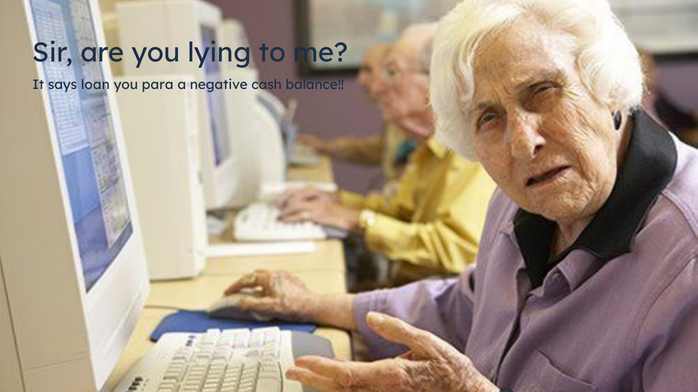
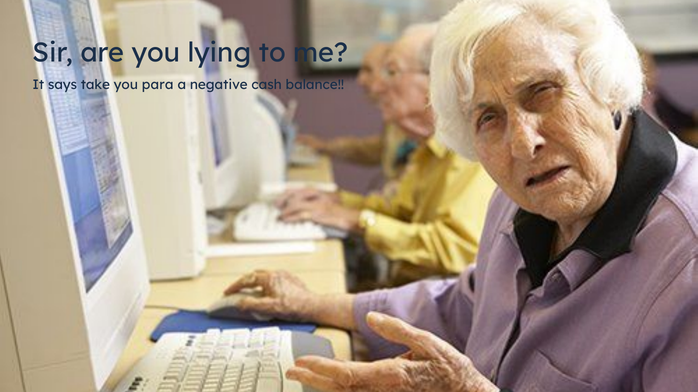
loan: loan -> take
